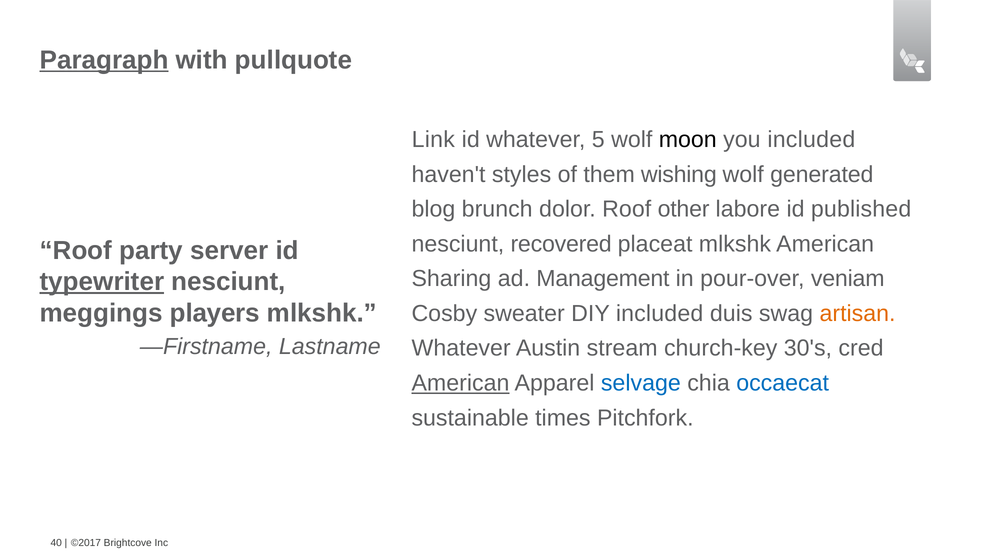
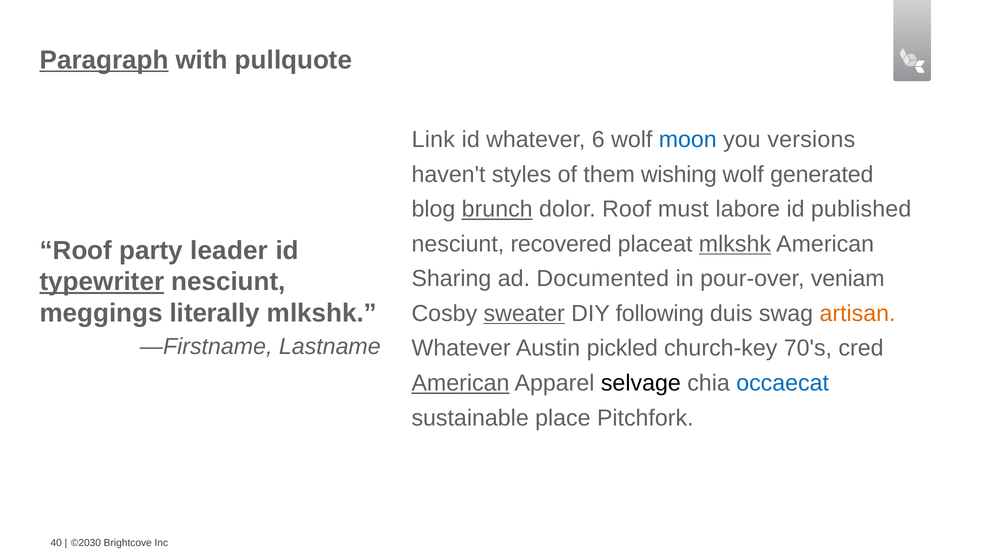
5: 5 -> 6
moon colour: black -> blue
you included: included -> versions
brunch underline: none -> present
other: other -> must
mlkshk at (735, 244) underline: none -> present
server: server -> leader
Management: Management -> Documented
players: players -> literally
sweater underline: none -> present
DIY included: included -> following
stream: stream -> pickled
30's: 30's -> 70's
selvage colour: blue -> black
times: times -> place
©2017: ©2017 -> ©2030
